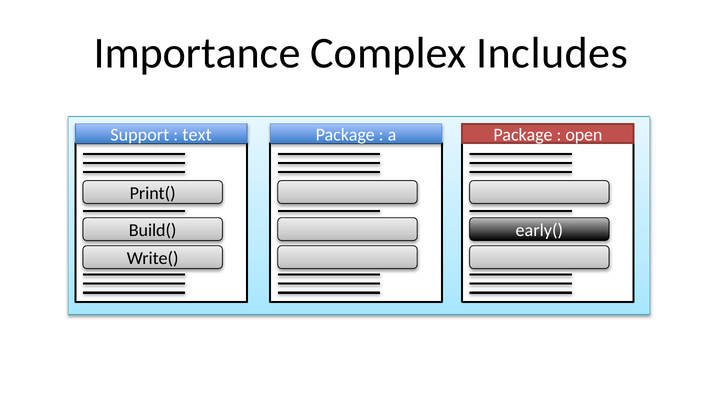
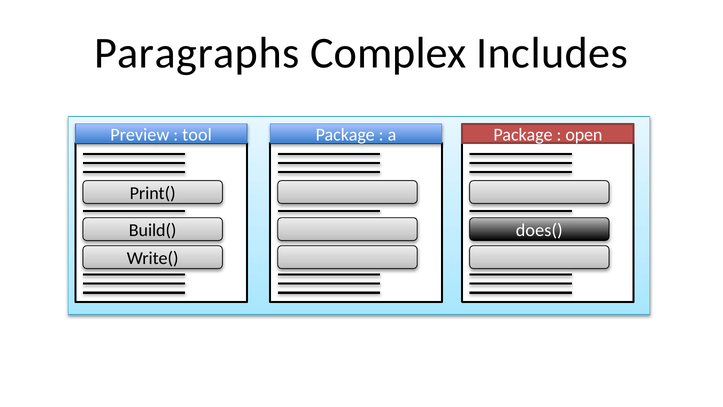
Importance: Importance -> Paragraphs
Support: Support -> Preview
text: text -> tool
early(: early( -> does(
